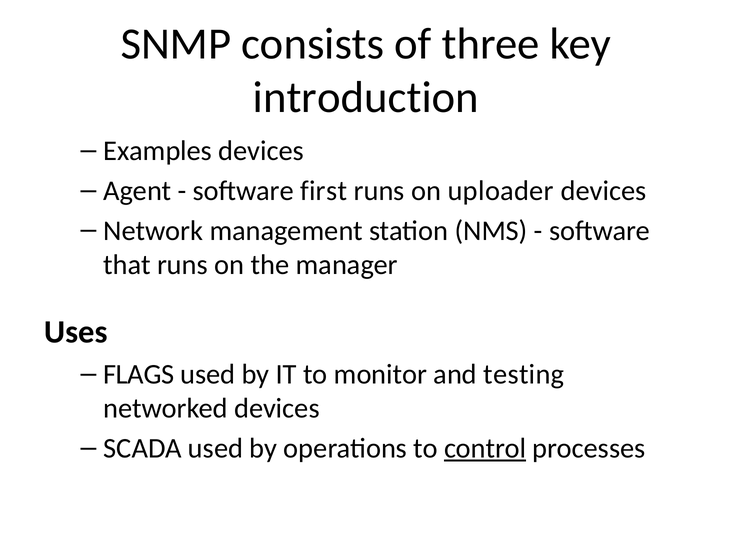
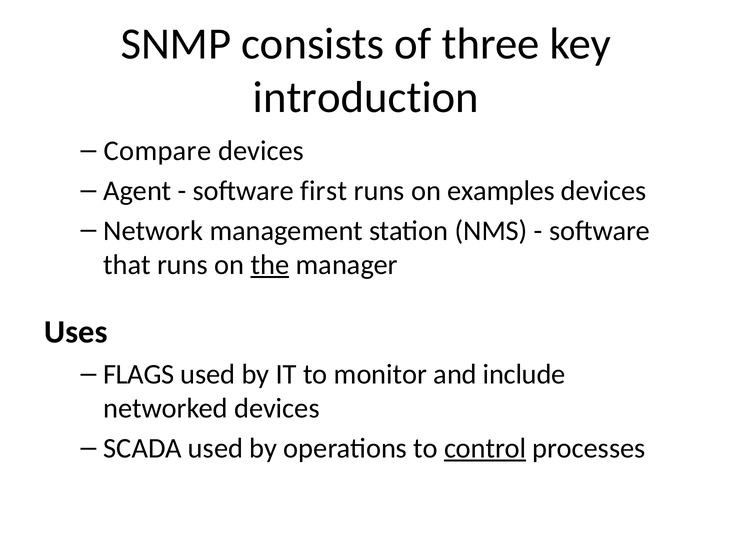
Examples: Examples -> Compare
uploader: uploader -> examples
the underline: none -> present
testing: testing -> include
